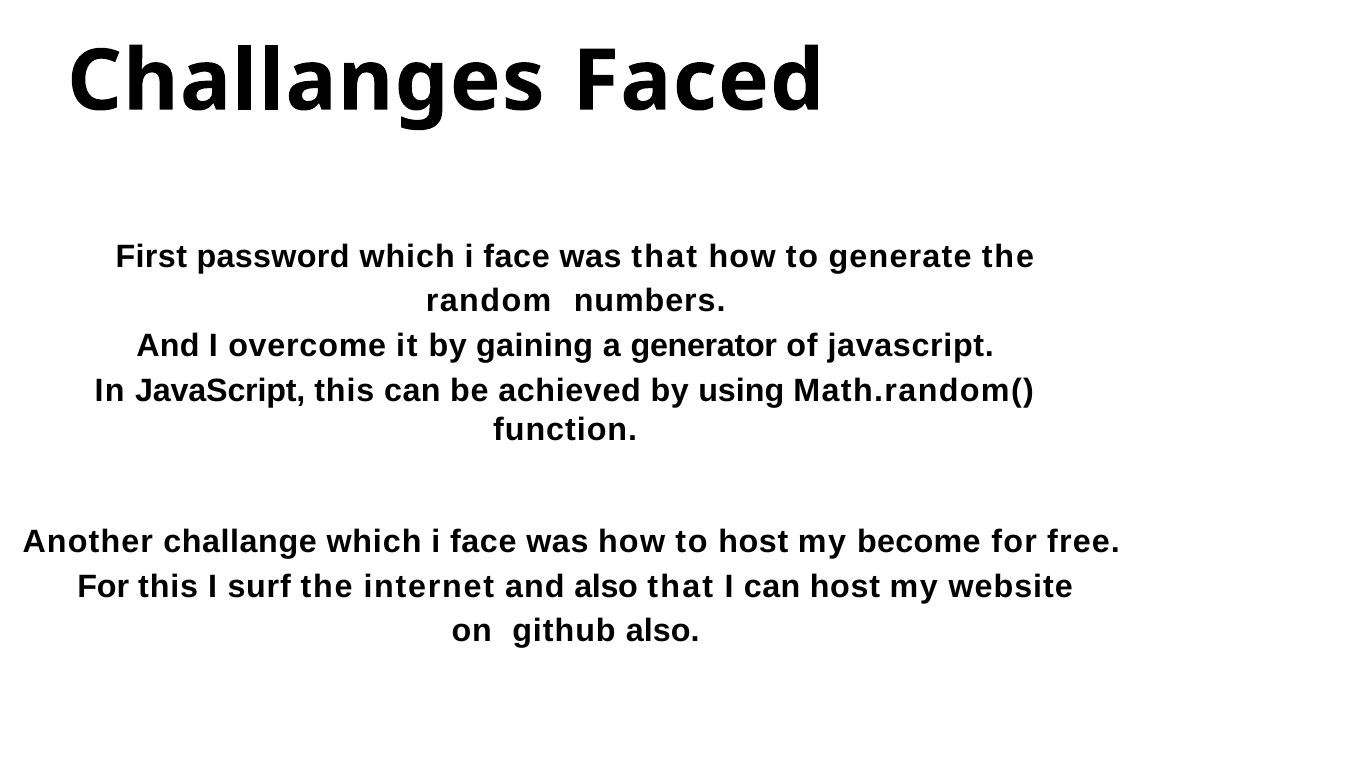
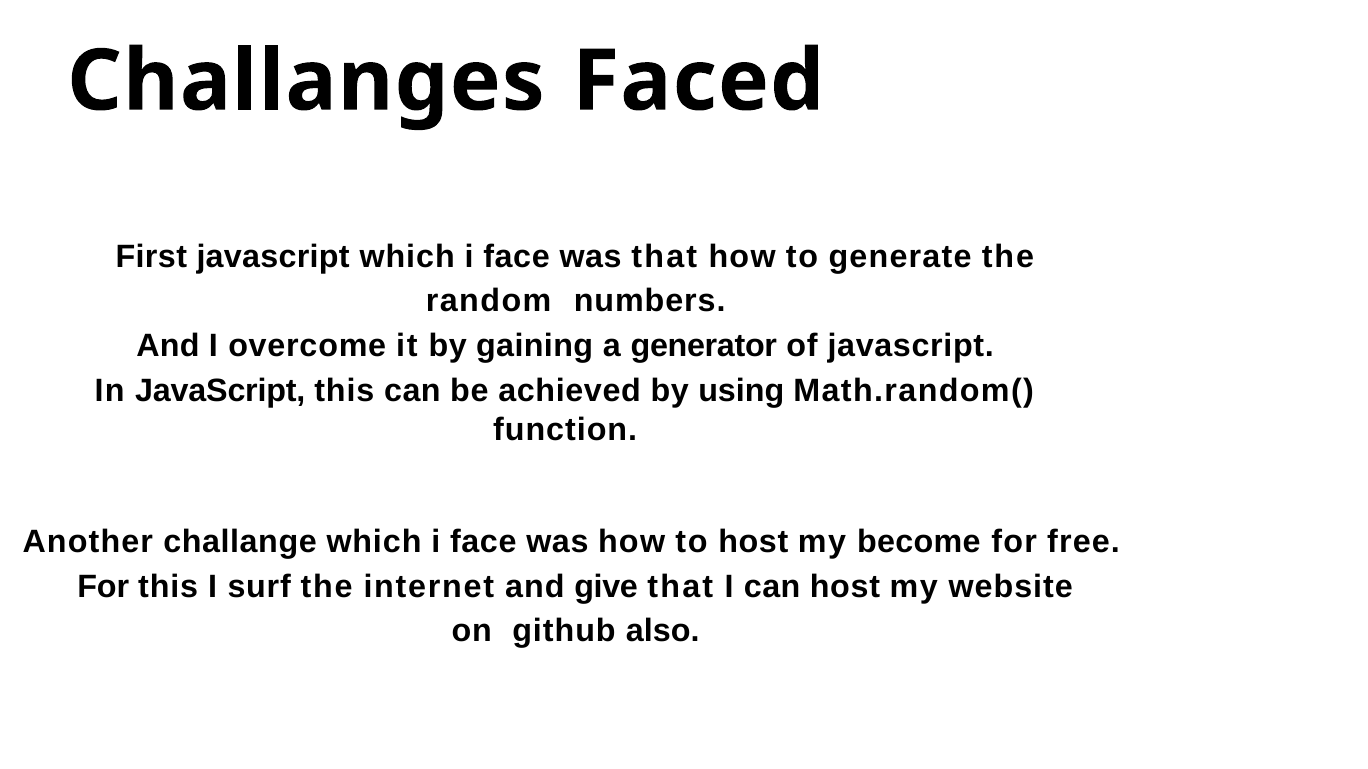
First password: password -> javascript
and also: also -> give
